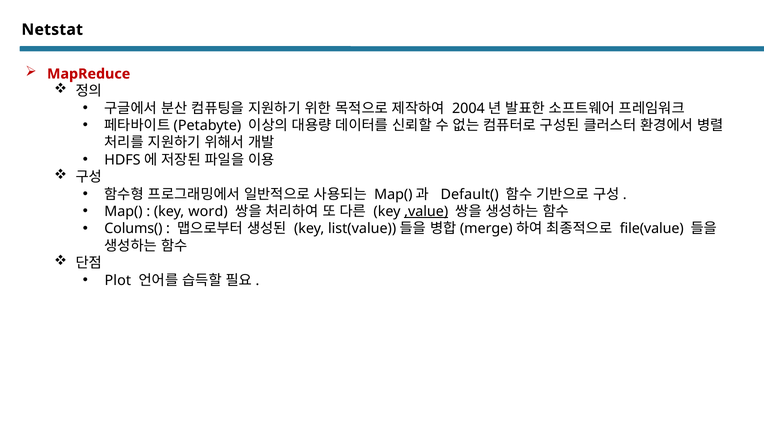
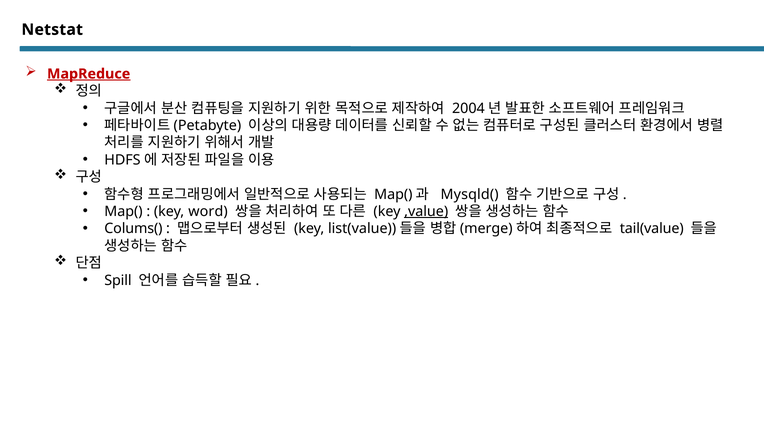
MapReduce underline: none -> present
Default(: Default( -> Mysqld(
file(value: file(value -> tail(value
Plot: Plot -> Spill
